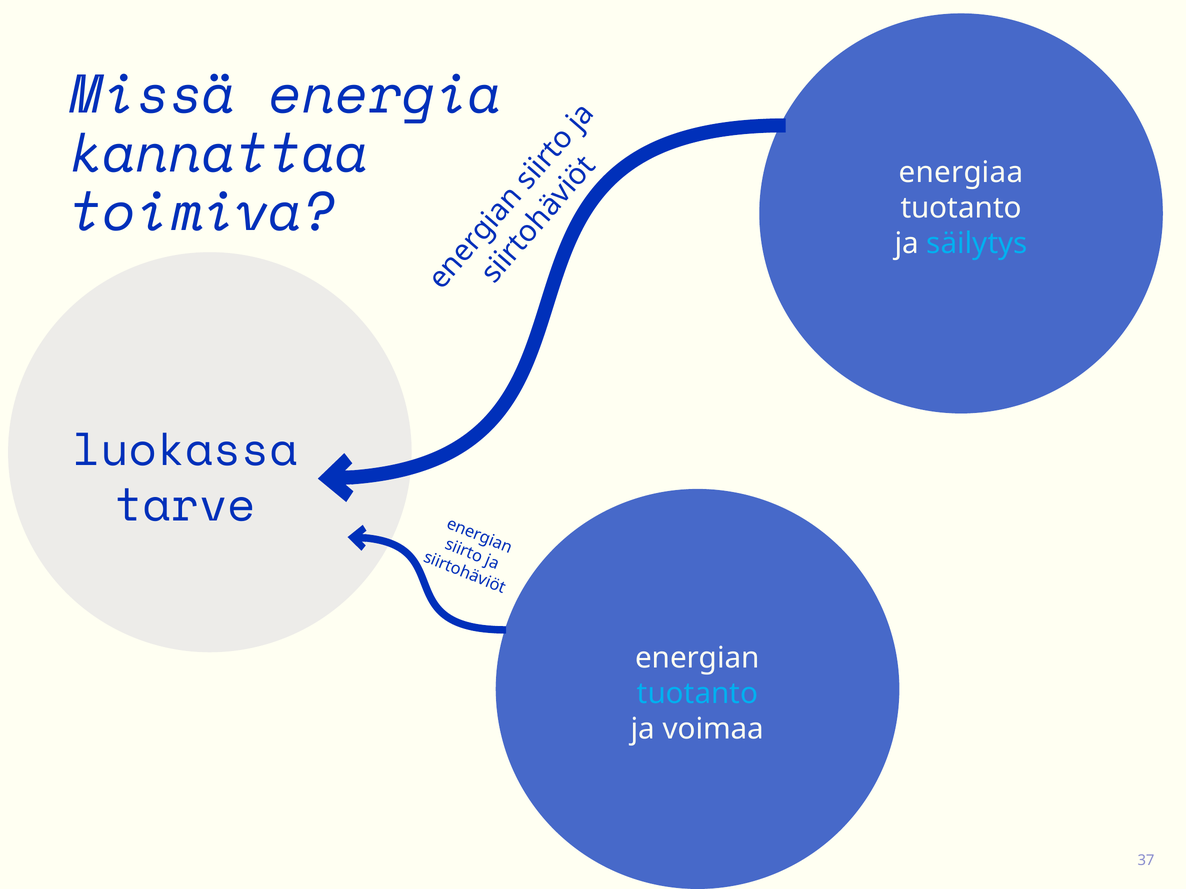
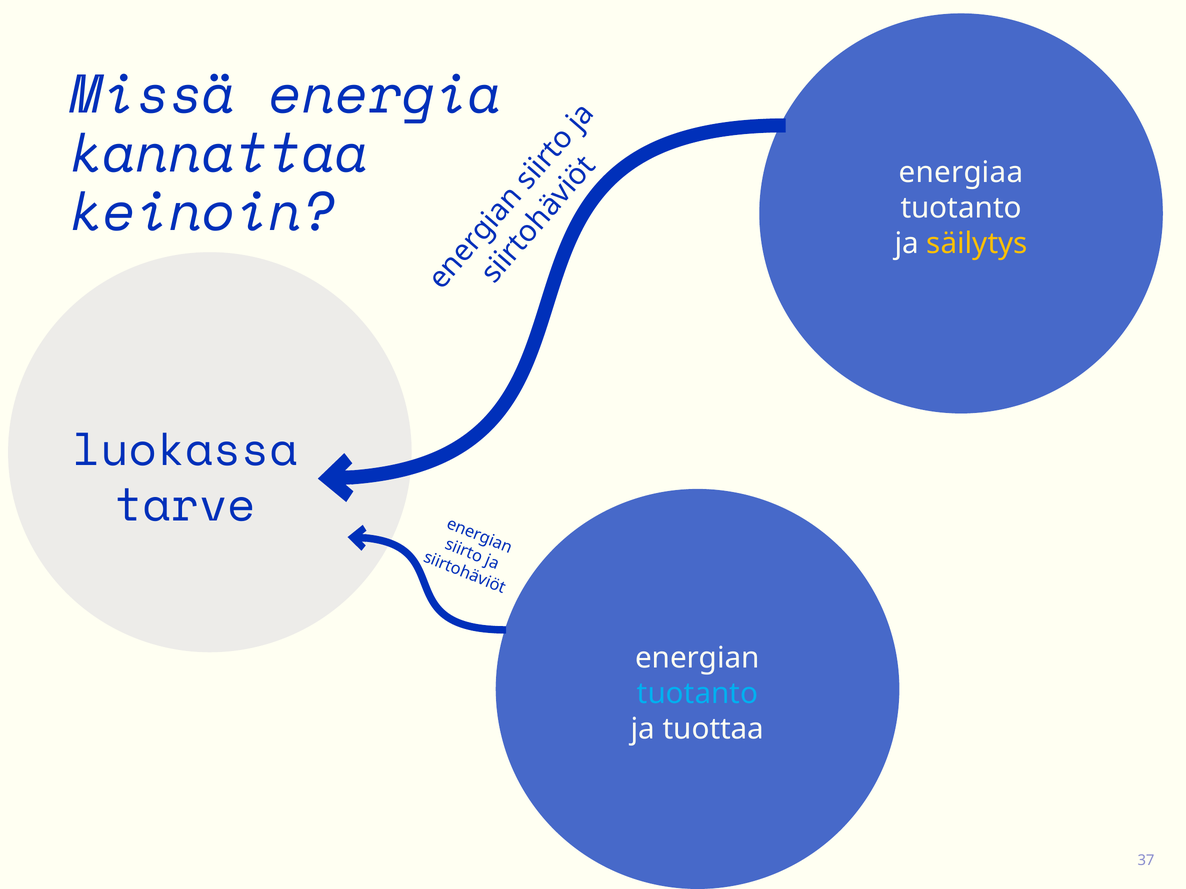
toimiva: toimiva -> keinoin
säilytys colour: light blue -> yellow
voimaa: voimaa -> tuottaa
